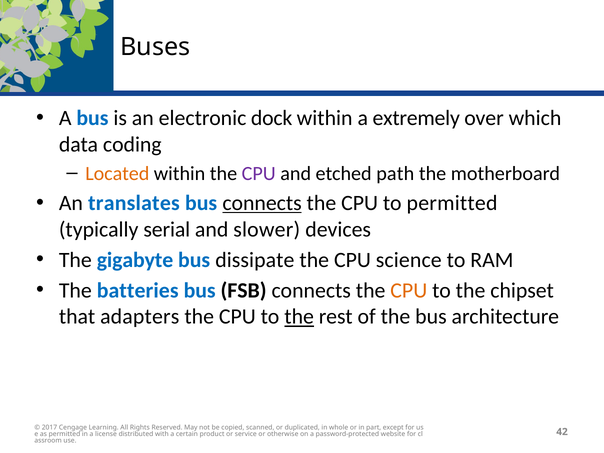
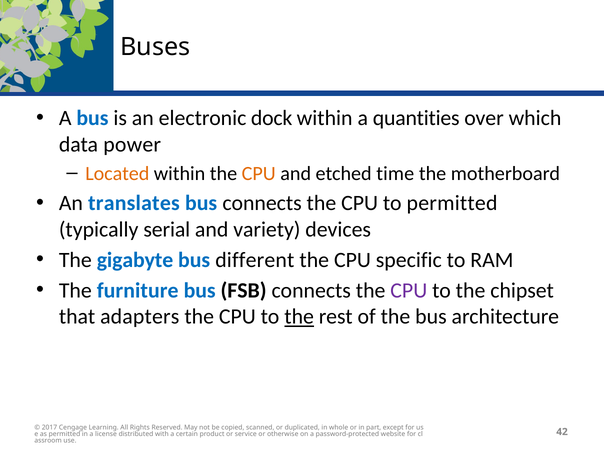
extremely: extremely -> quantities
coding: coding -> power
CPU at (259, 173) colour: purple -> orange
path: path -> time
connects at (262, 203) underline: present -> none
slower: slower -> variety
dissipate: dissipate -> different
science: science -> specific
batteries: batteries -> furniture
CPU at (409, 290) colour: orange -> purple
